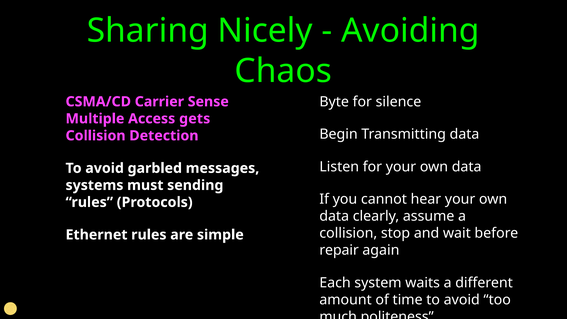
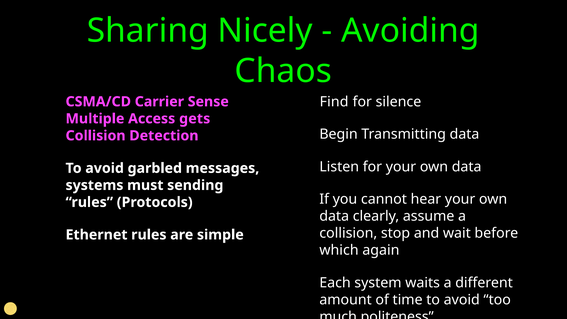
Byte: Byte -> Find
repair: repair -> which
